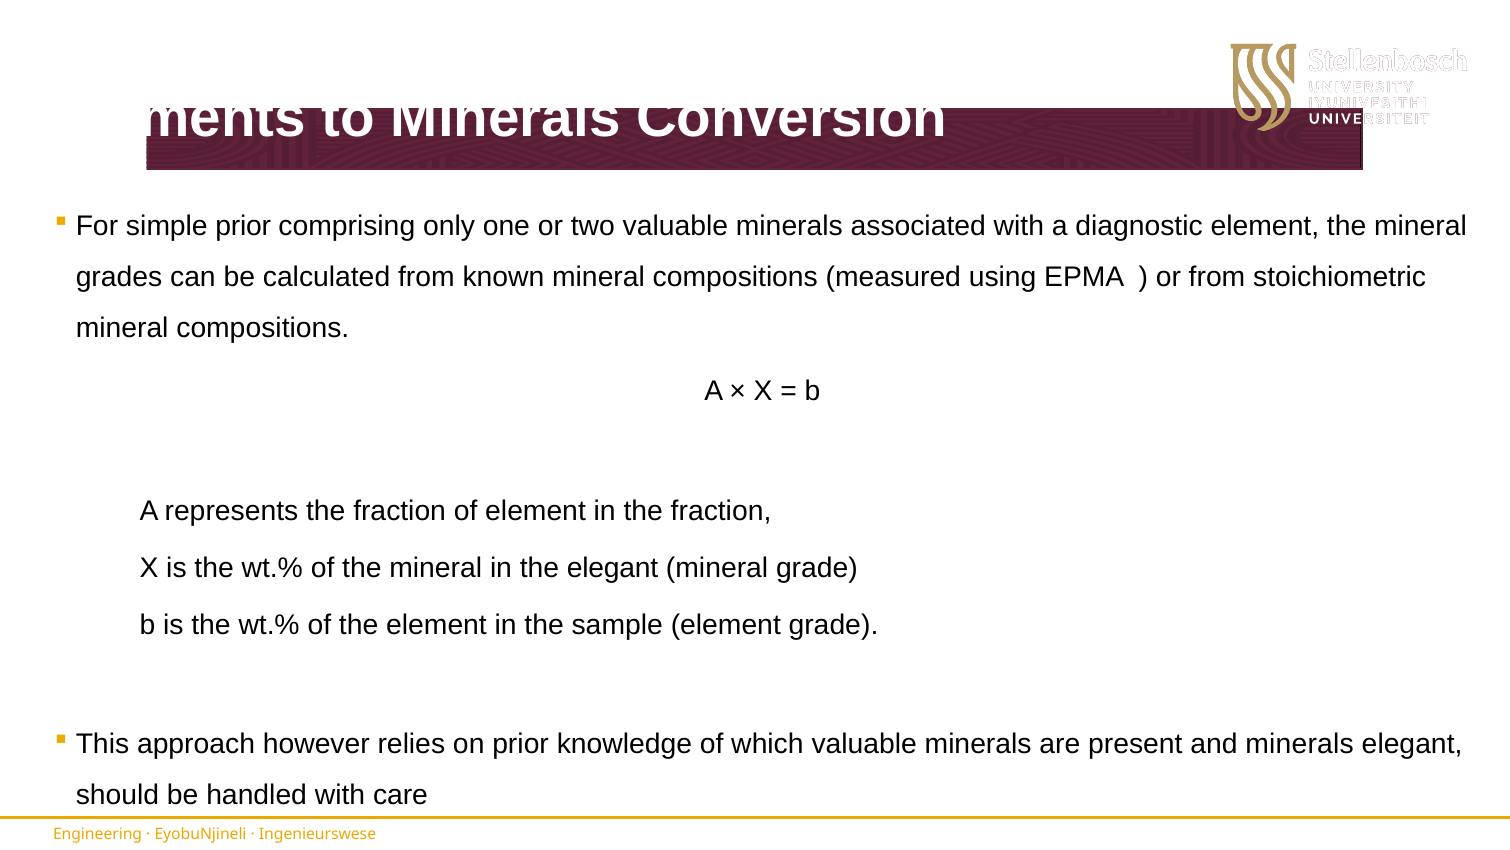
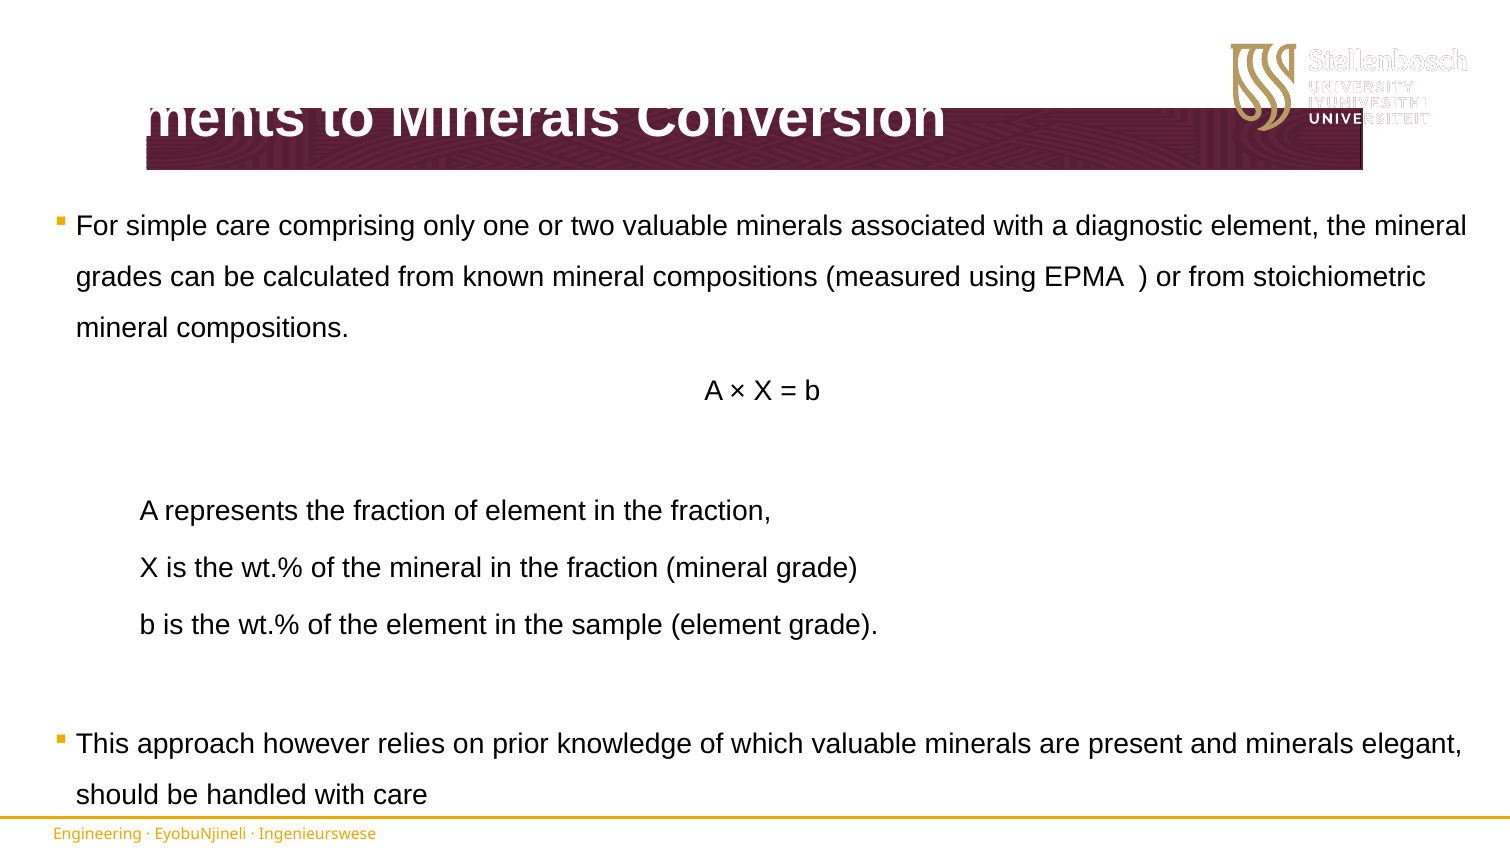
simple prior: prior -> care
mineral in the elegant: elegant -> fraction
